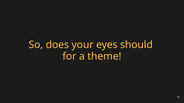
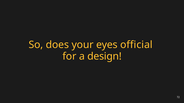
should: should -> official
theme: theme -> design
